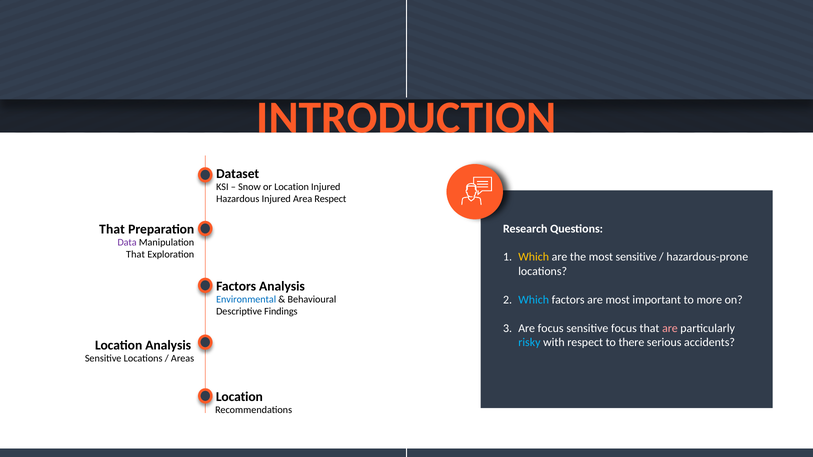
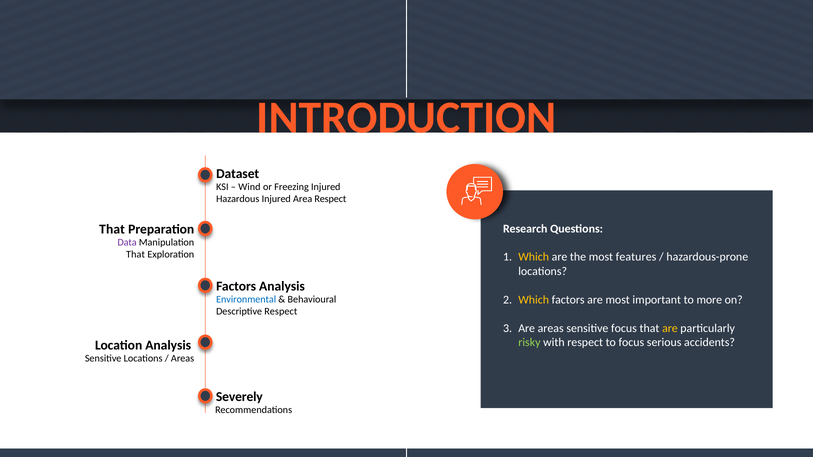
Snow: Snow -> Wind
or Location: Location -> Freezing
most sensitive: sensitive -> features
Which at (534, 300) colour: light blue -> yellow
Descriptive Findings: Findings -> Respect
Are focus: focus -> areas
are at (670, 328) colour: pink -> yellow
risky colour: light blue -> light green
to there: there -> focus
Location at (239, 397): Location -> Severely
